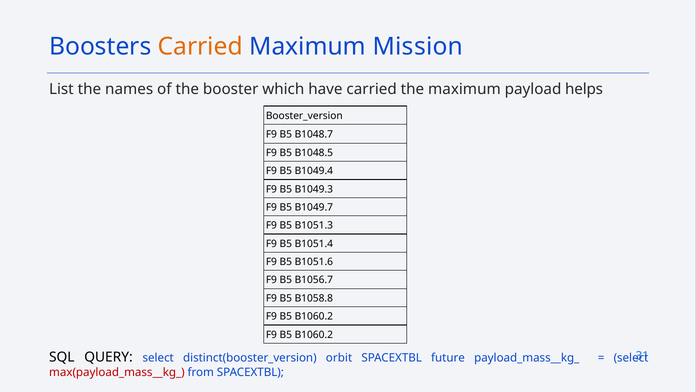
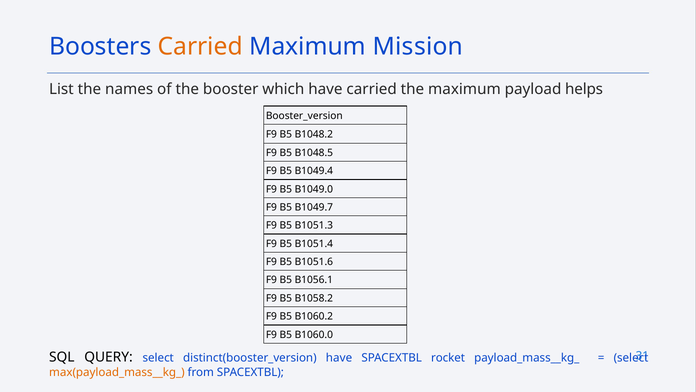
B1048.7: B1048.7 -> B1048.2
B1049.3: B1049.3 -> B1049.0
B1056.7: B1056.7 -> B1056.1
B1058.8: B1058.8 -> B1058.2
B1060.2 at (314, 334): B1060.2 -> B1060.0
distinct(booster_version orbit: orbit -> have
future: future -> rocket
max(payload_mass__kg_ colour: red -> orange
